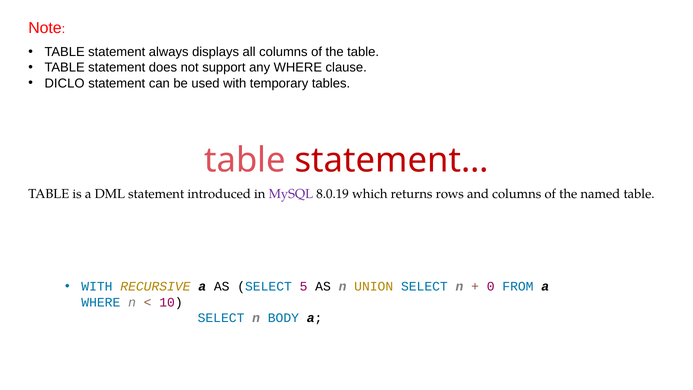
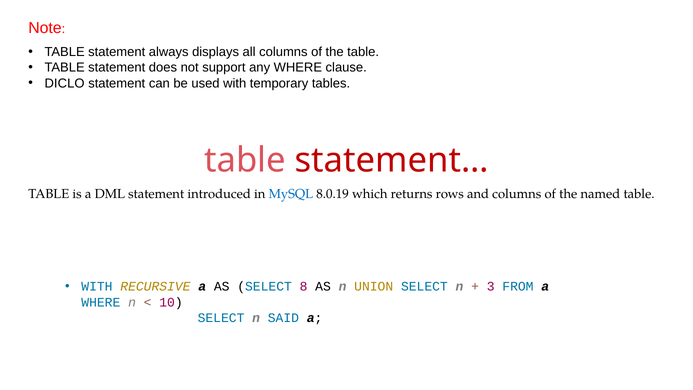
MySQL colour: purple -> blue
5: 5 -> 8
0: 0 -> 3
BODY: BODY -> SAID
